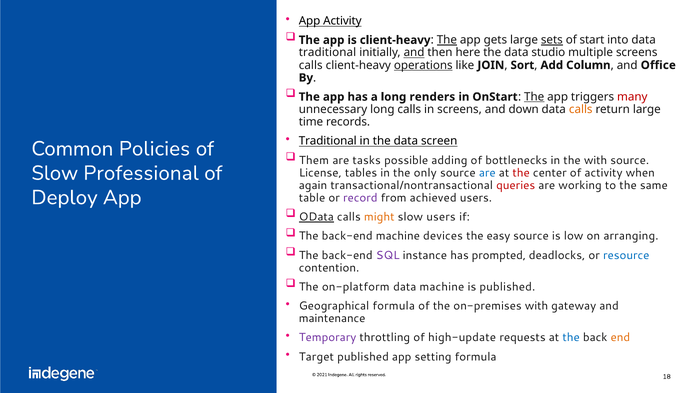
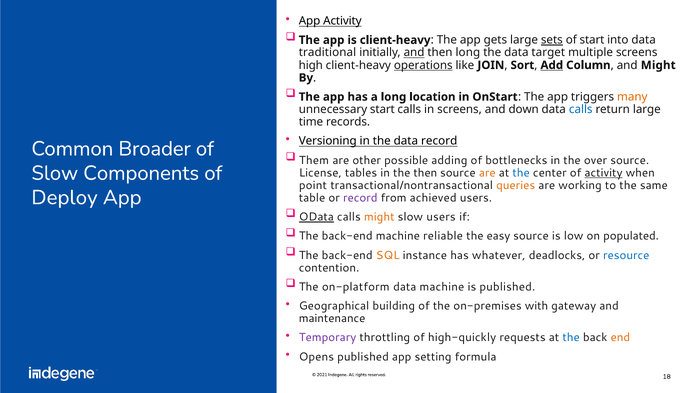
The at (447, 40) underline: present -> none
then here: here -> long
studio: studio -> target
calls at (311, 65): calls -> high
Add underline: none -> present
and Office: Office -> Might
renders: renders -> location
The at (534, 97) underline: present -> none
many colour: red -> orange
unnecessary long: long -> start
calls at (581, 109) colour: orange -> blue
Traditional at (328, 141): Traditional -> Versioning
data screen: screen -> record
Policies: Policies -> Broader
tasks: tasks -> other
the with: with -> over
Professional: Professional -> Components
the only: only -> then
are at (487, 173) colour: blue -> orange
the at (521, 173) colour: red -> blue
activity at (603, 173) underline: none -> present
again: again -> point
queries colour: red -> orange
devices: devices -> reliable
arranging: arranging -> populated
SQL colour: purple -> orange
prompted: prompted -> whatever
Geographical formula: formula -> building
high-update: high-update -> high-quickly
Target: Target -> Opens
